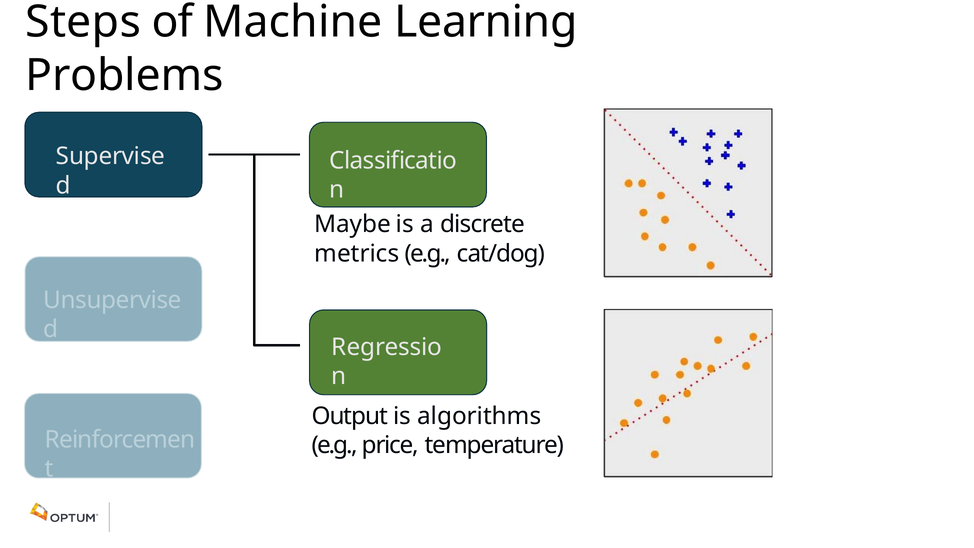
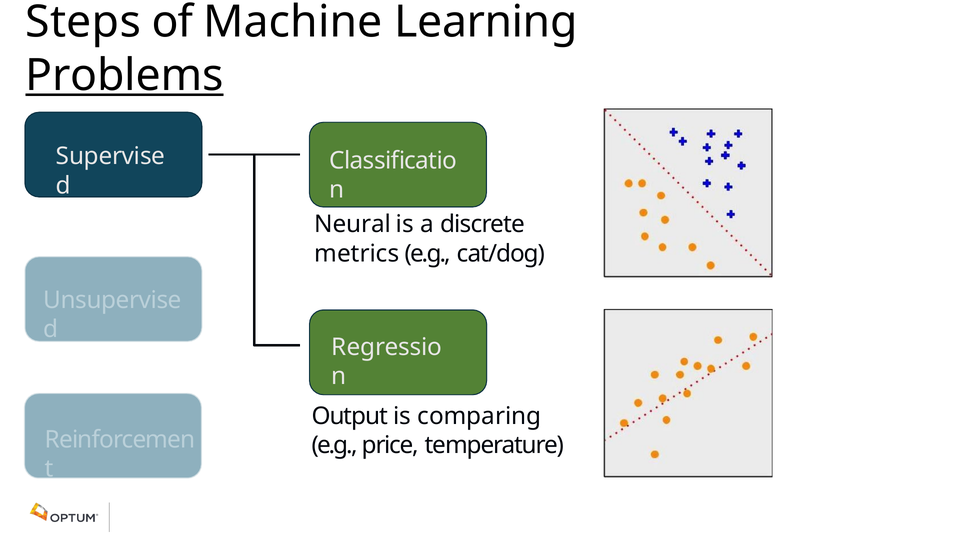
Problems underline: none -> present
Maybe: Maybe -> Neural
algorithms: algorithms -> comparing
